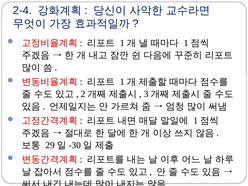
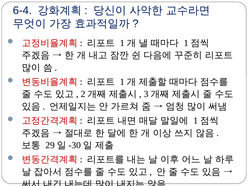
2-4: 2-4 -> 6-4
